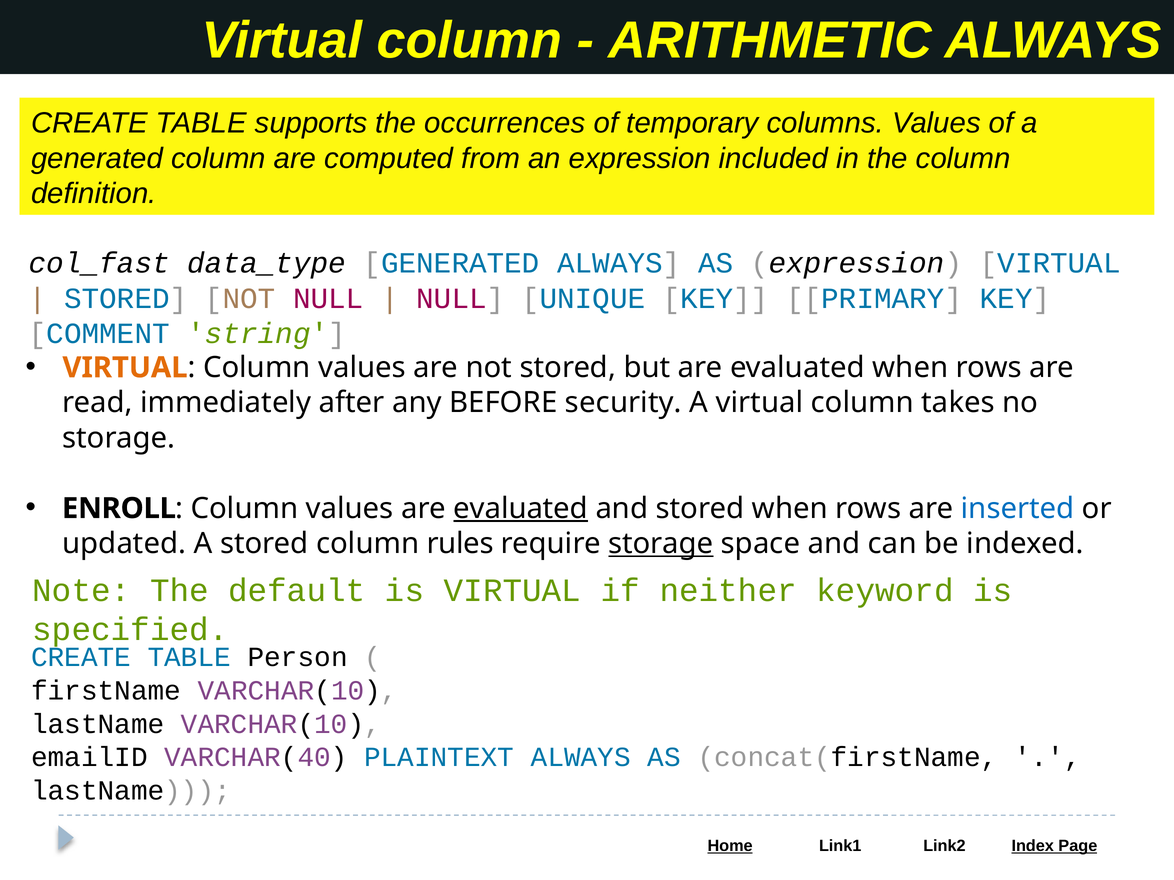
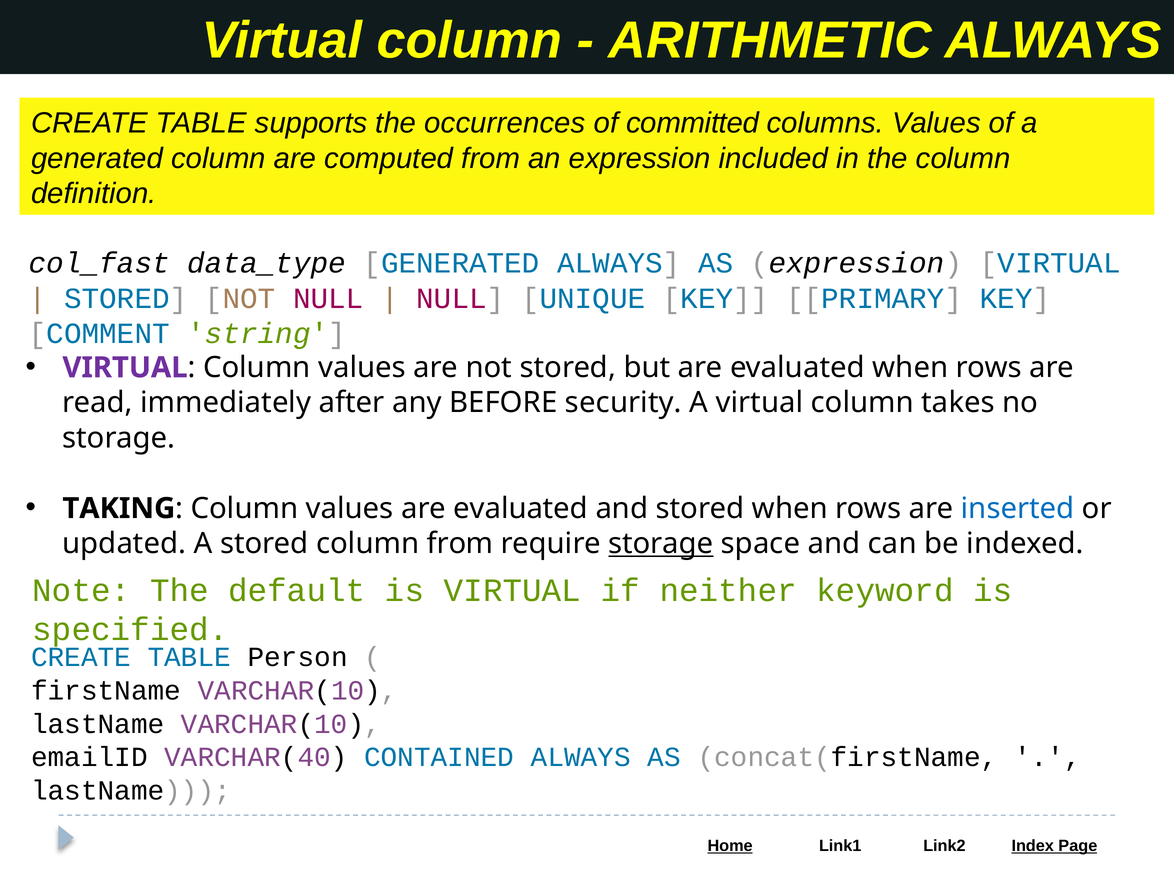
temporary: temporary -> committed
VIRTUAL at (125, 368) colour: orange -> purple
ENROLL: ENROLL -> TAKING
evaluated at (521, 509) underline: present -> none
column rules: rules -> from
PLAINTEXT: PLAINTEXT -> CONTAINED
